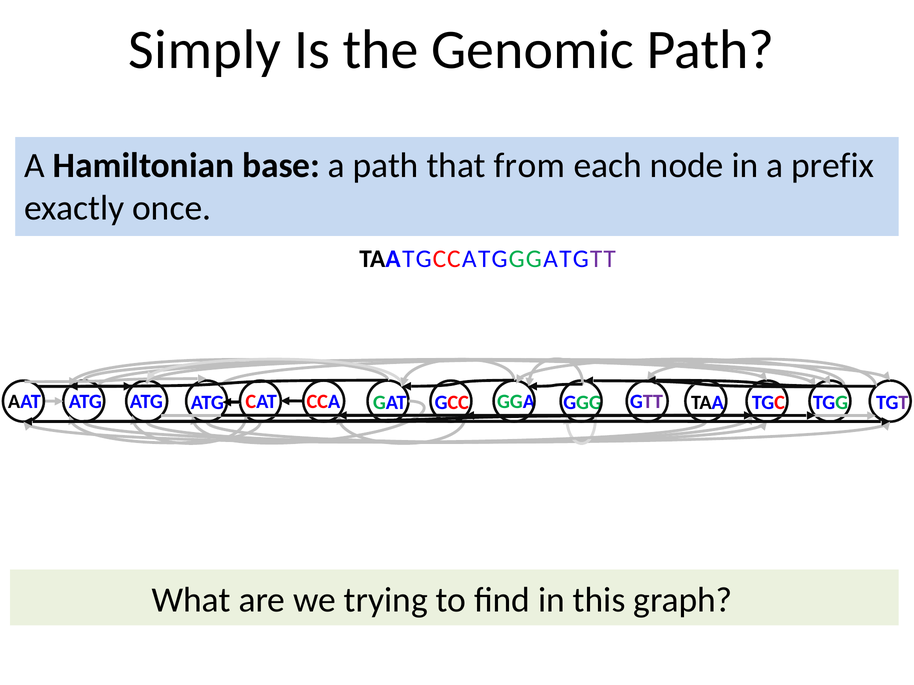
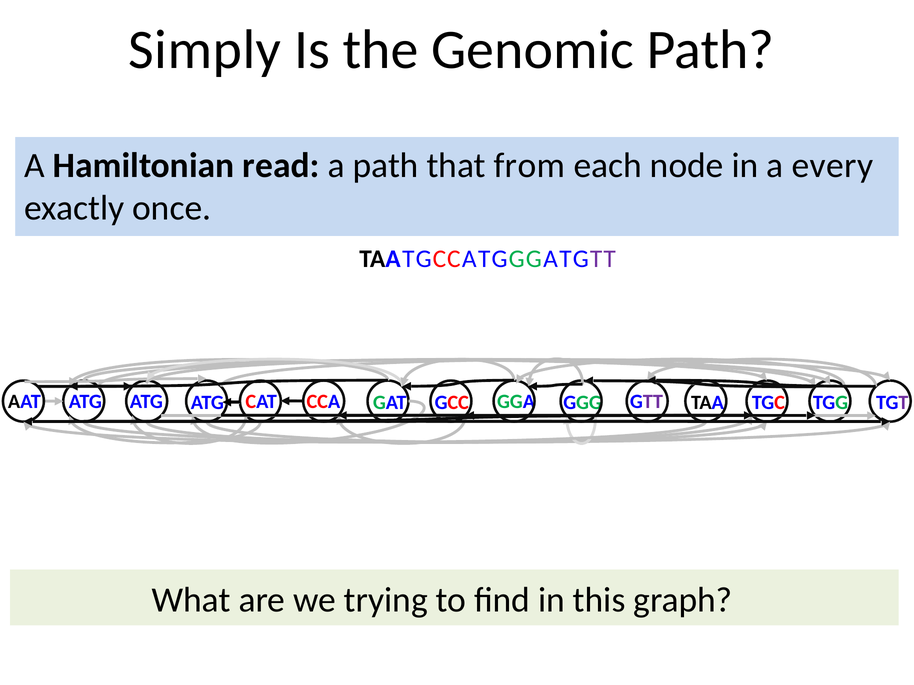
base: base -> read
prefix: prefix -> every
